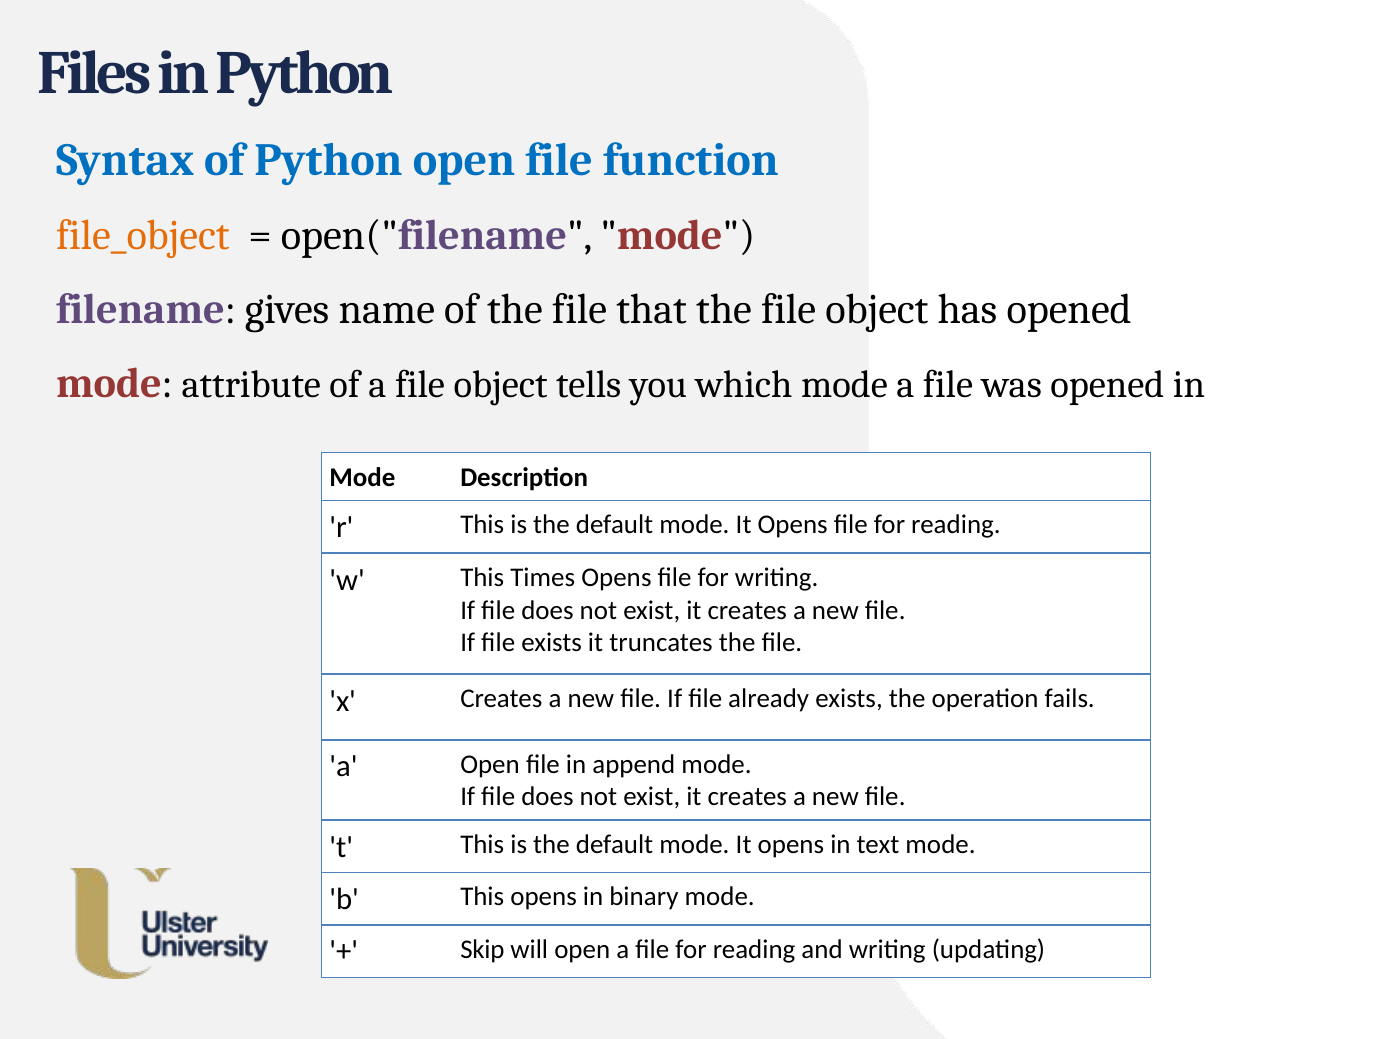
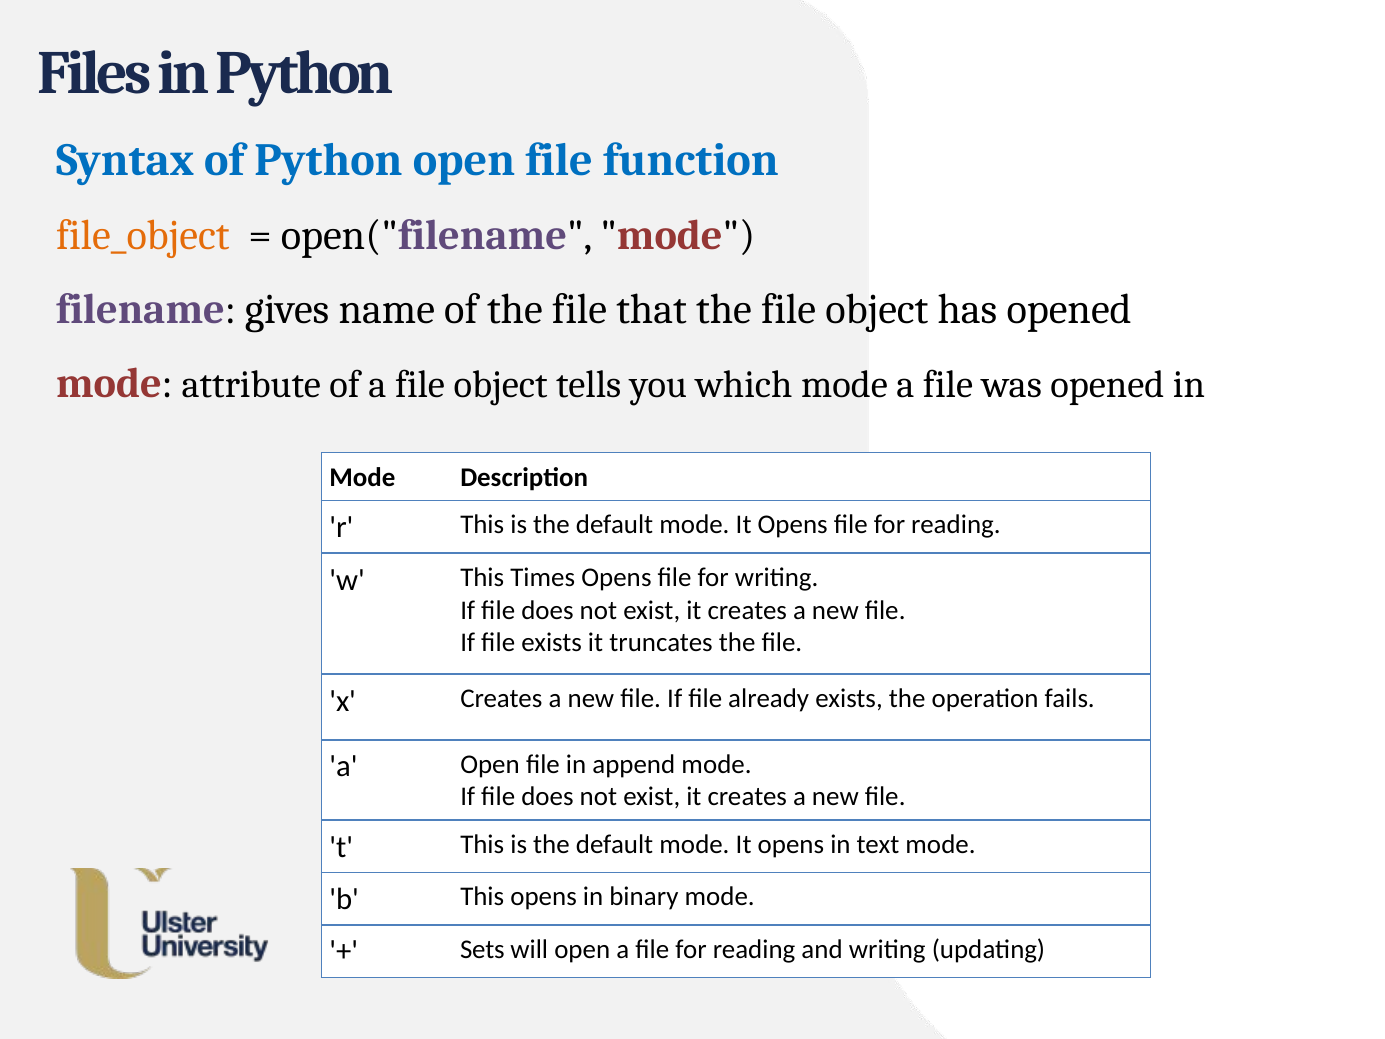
Skip: Skip -> Sets
